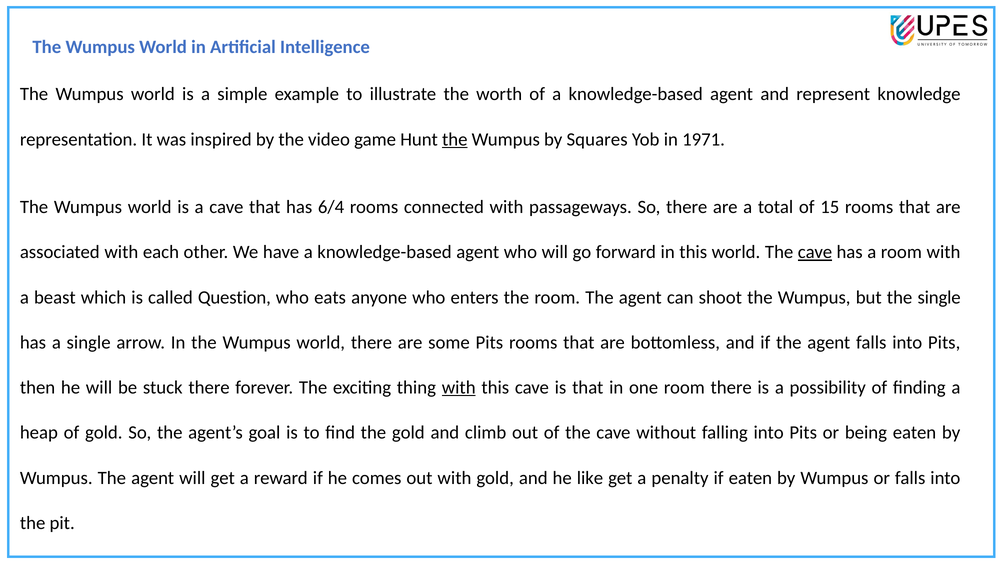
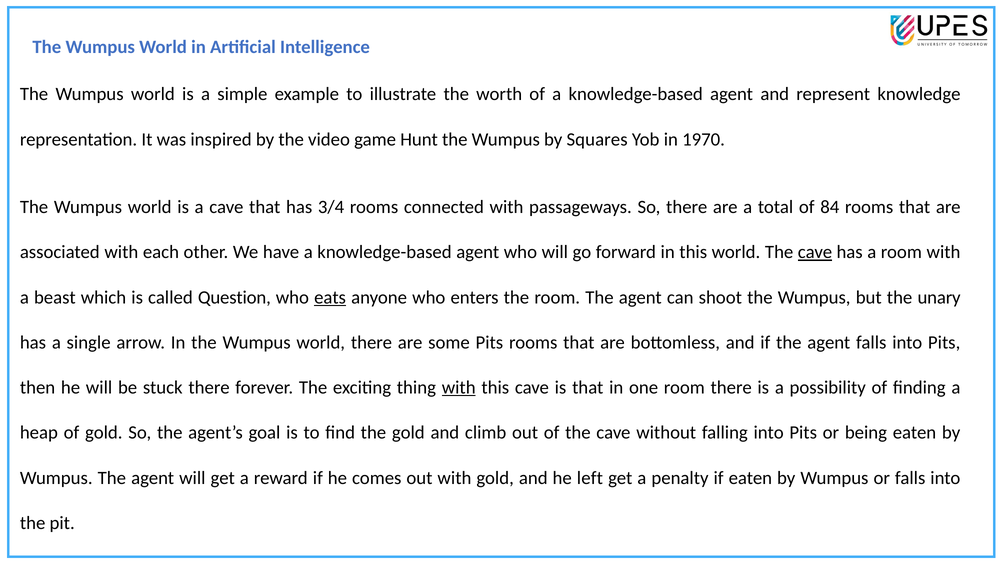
the at (455, 139) underline: present -> none
1971: 1971 -> 1970
6/4: 6/4 -> 3/4
15: 15 -> 84
eats underline: none -> present
the single: single -> unary
like: like -> left
